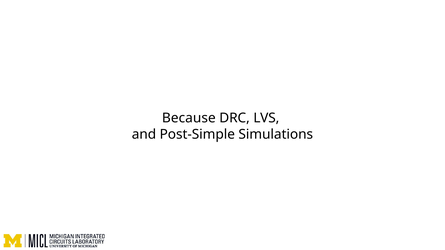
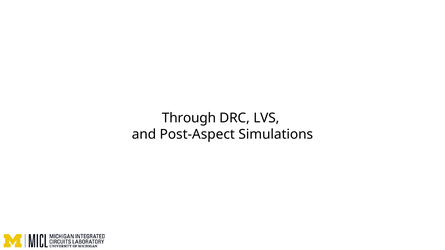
Because: Because -> Through
Post-Simple: Post-Simple -> Post-Aspect
